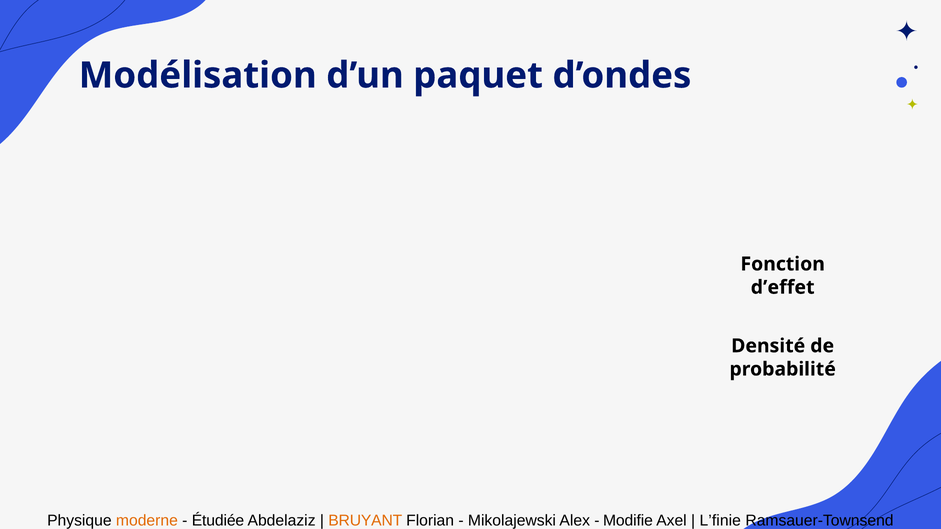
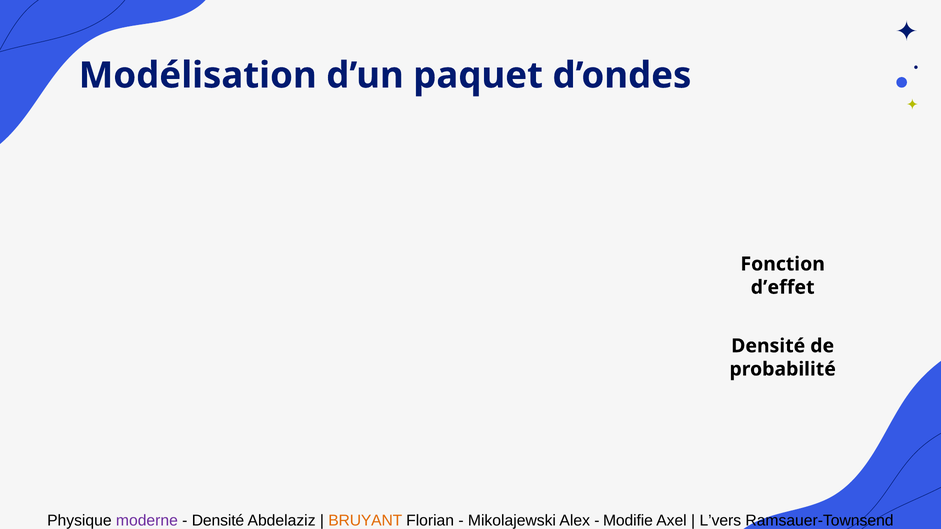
moderne colour: orange -> purple
Étudiée at (218, 521): Étudiée -> Densité
L’finie: L’finie -> L’vers
